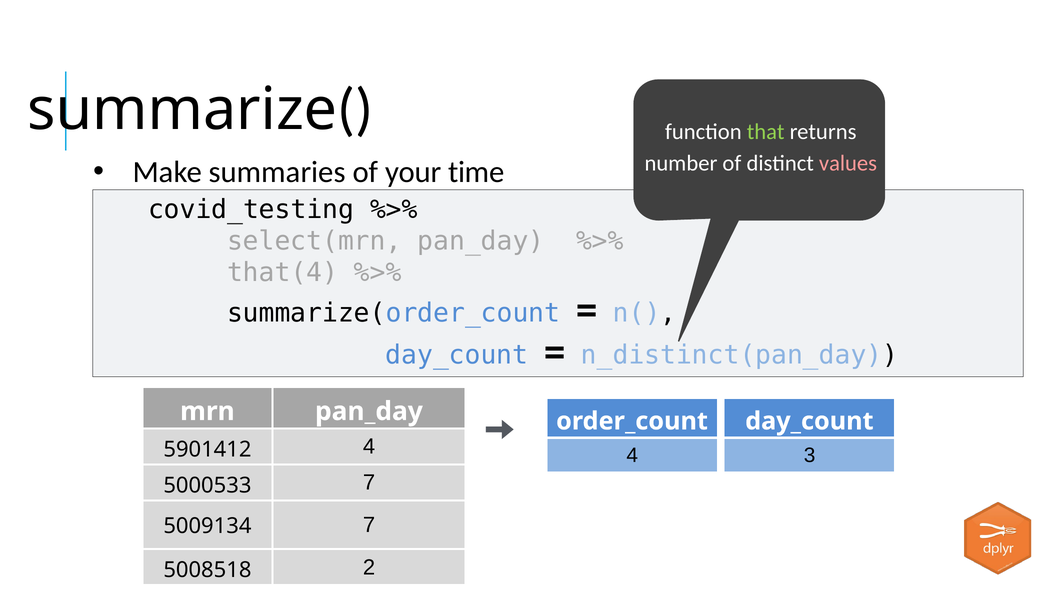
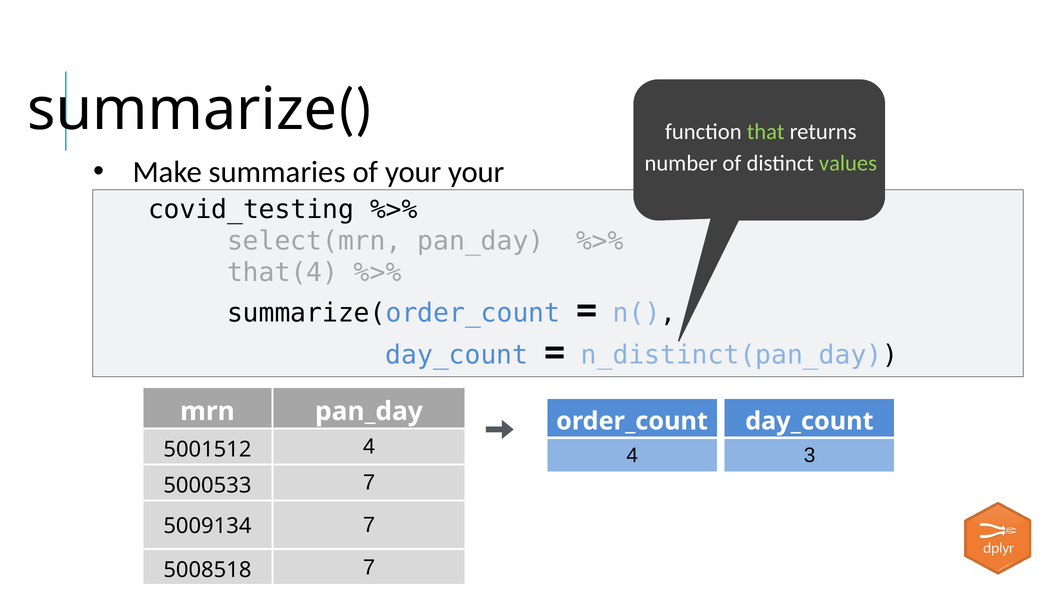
values colour: pink -> light green
your time: time -> your
5901412: 5901412 -> 5001512
5008518 2: 2 -> 7
